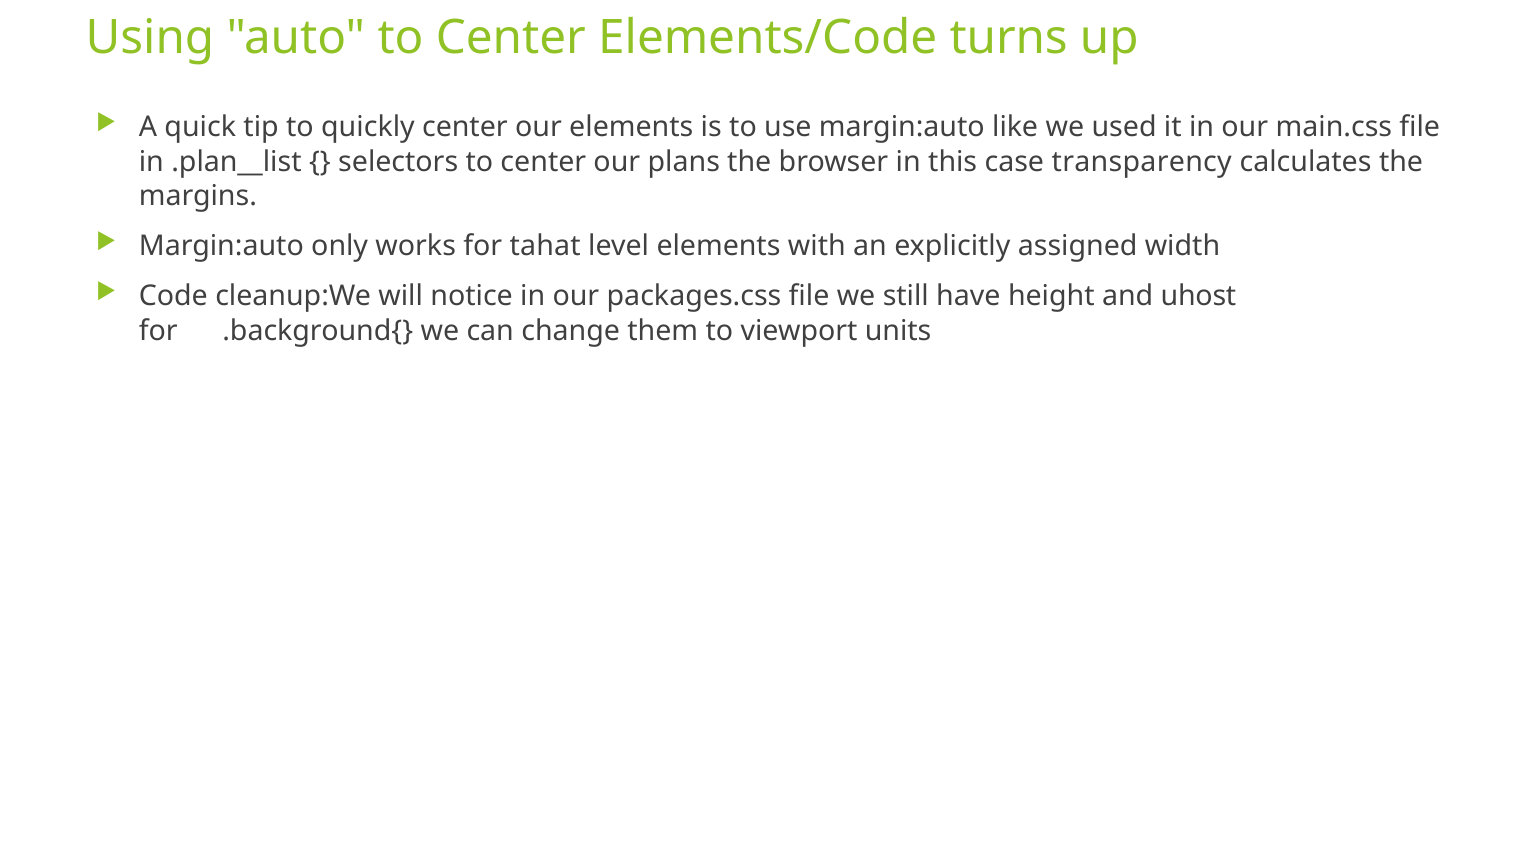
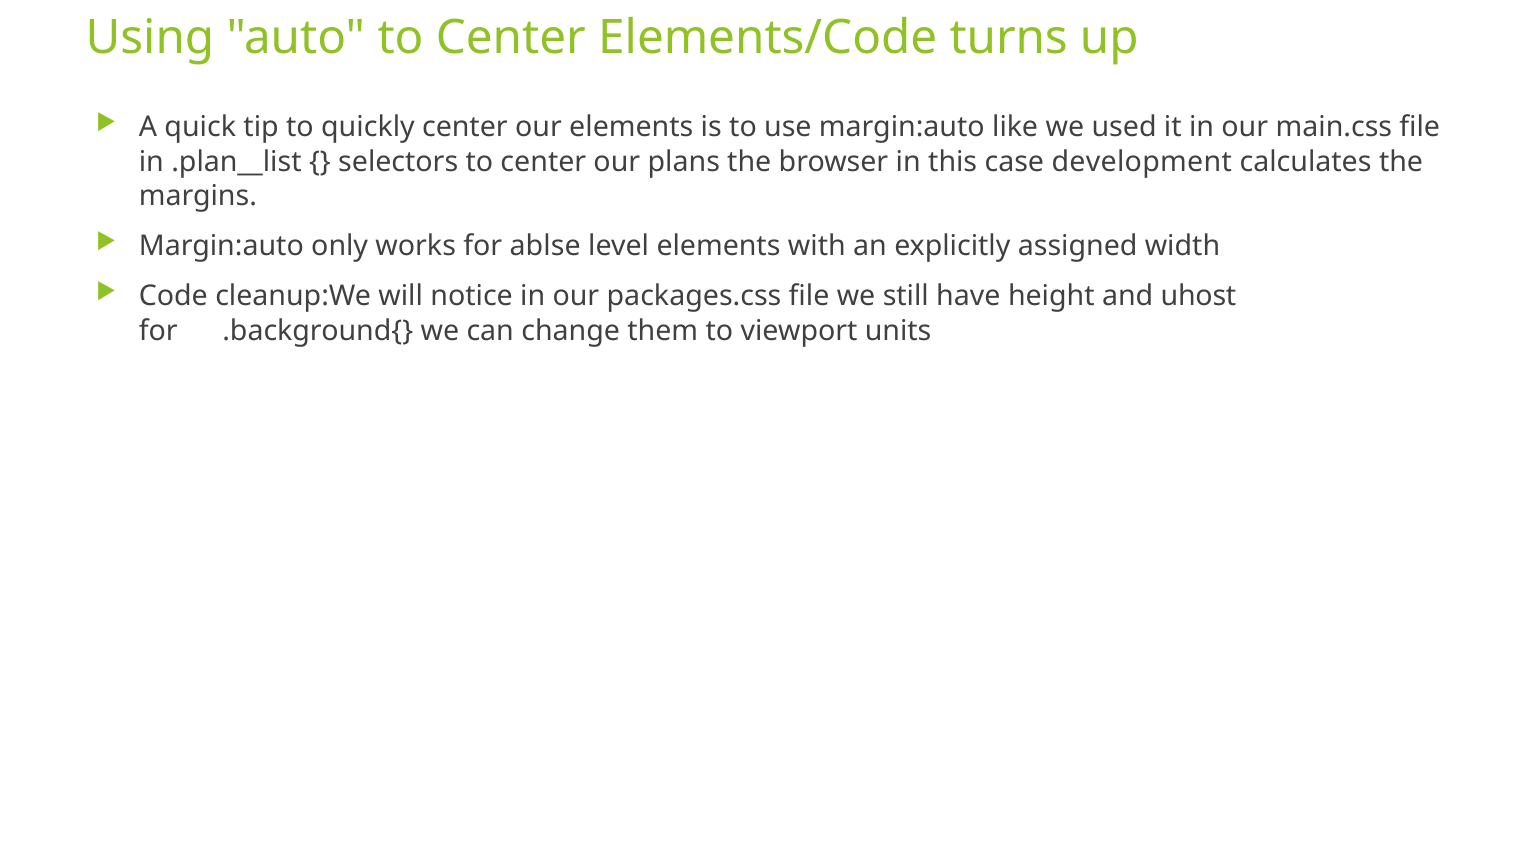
transparency: transparency -> development
tahat: tahat -> ablse
